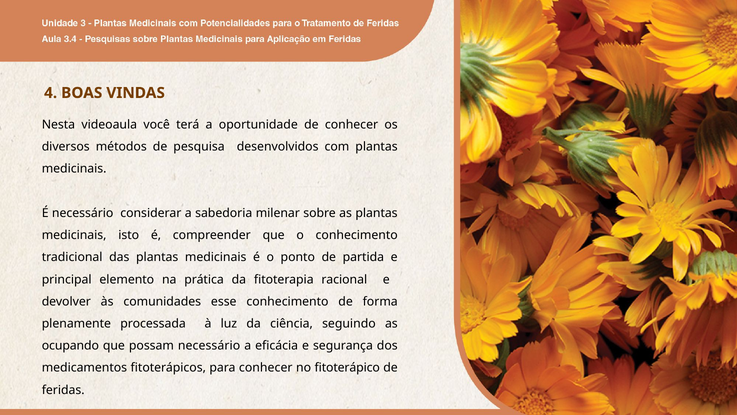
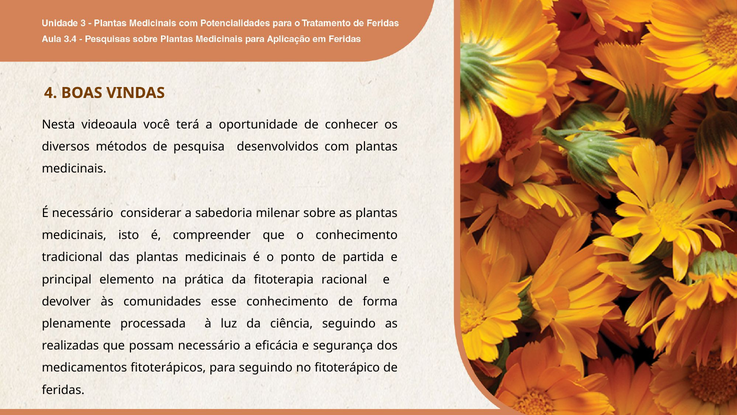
ocupando: ocupando -> realizadas
para conhecer: conhecer -> seguindo
